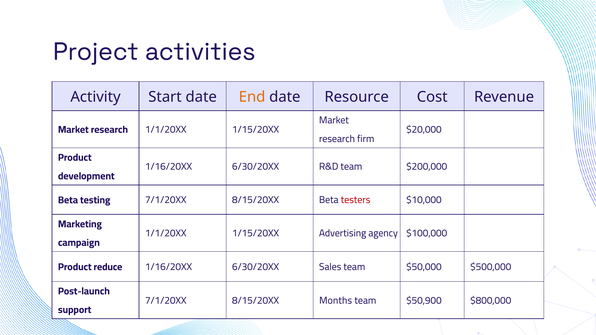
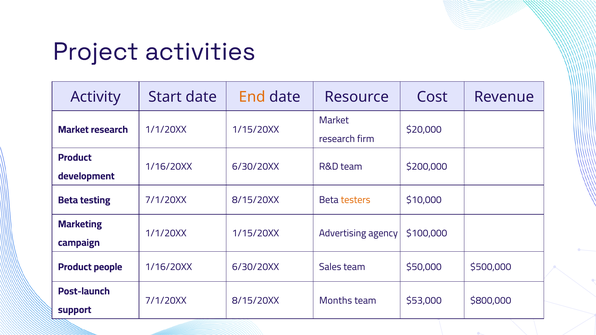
testers colour: red -> orange
reduce: reduce -> people
$50,900: $50,900 -> $53,000
